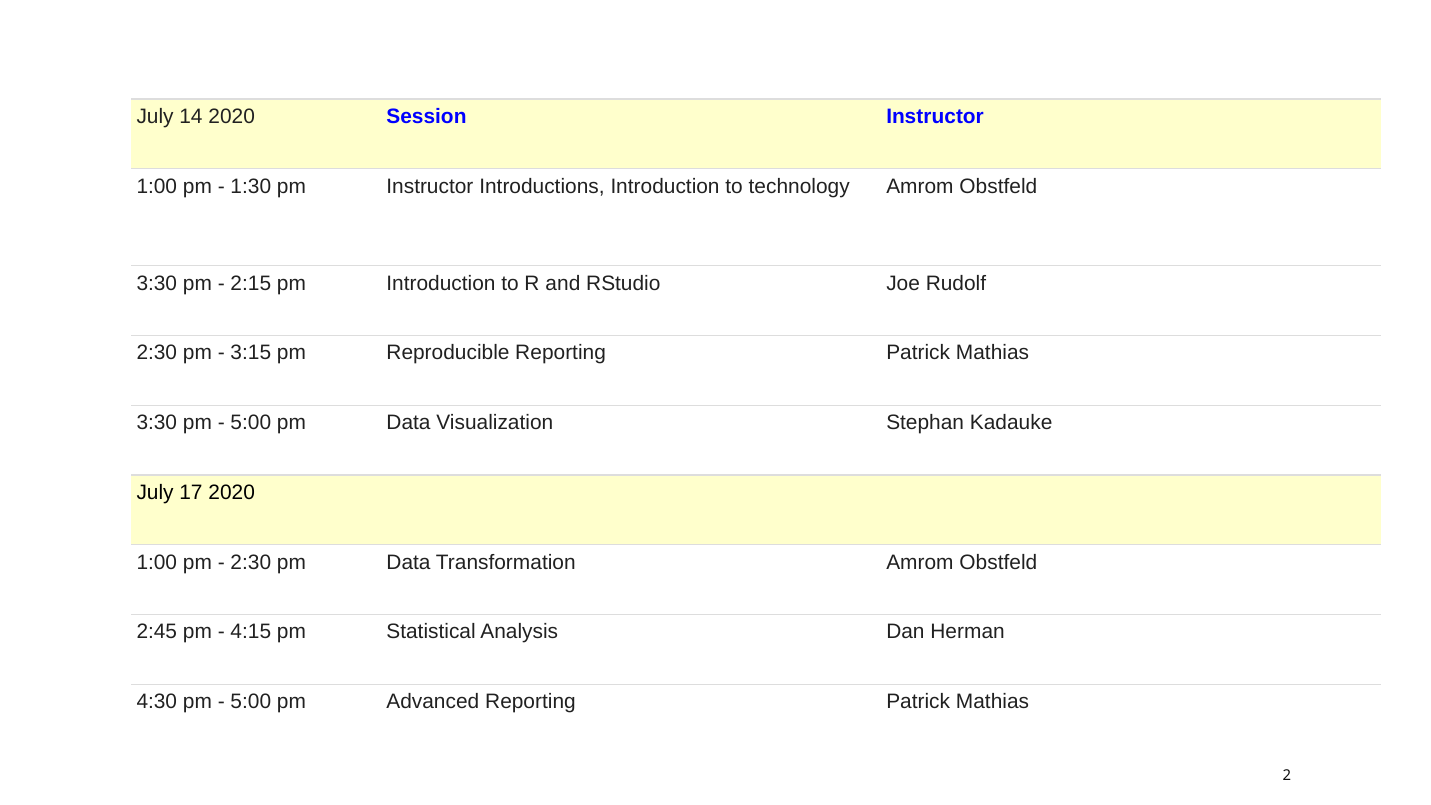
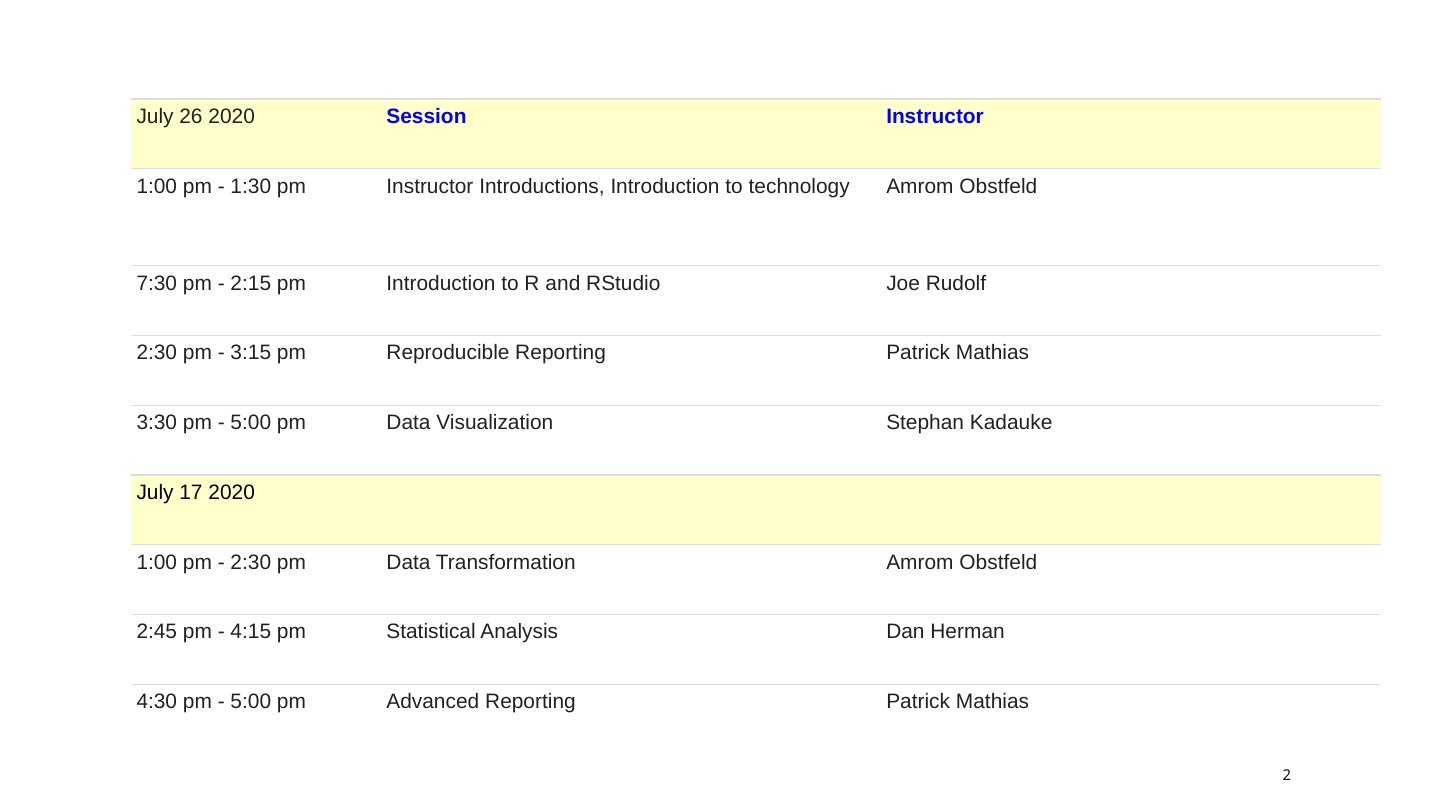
14: 14 -> 26
3:30 at (157, 283): 3:30 -> 7:30
